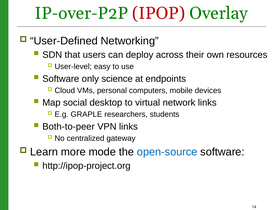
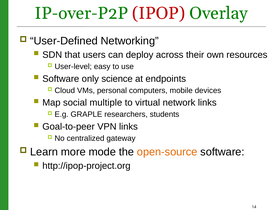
desktop: desktop -> multiple
Both-to-peer: Both-to-peer -> Goal-to-peer
open-source colour: blue -> orange
